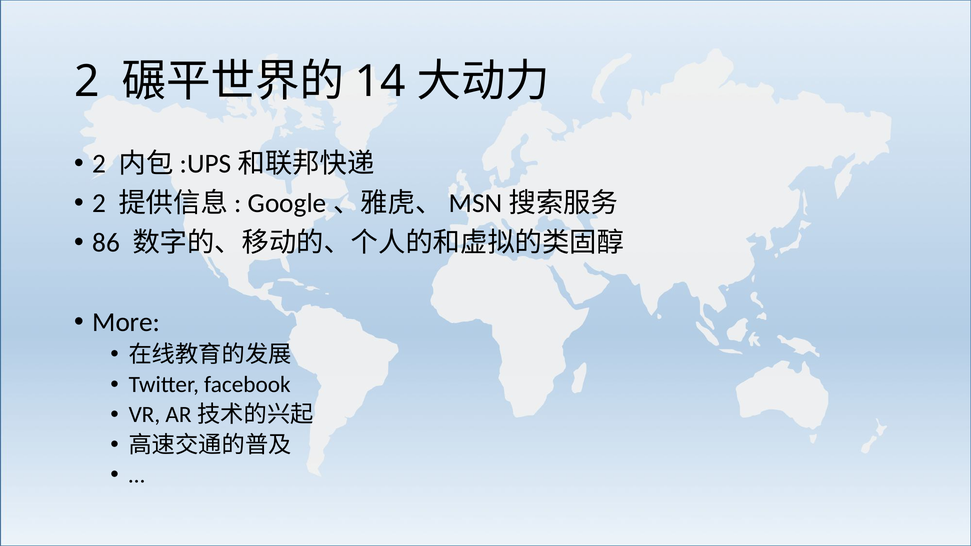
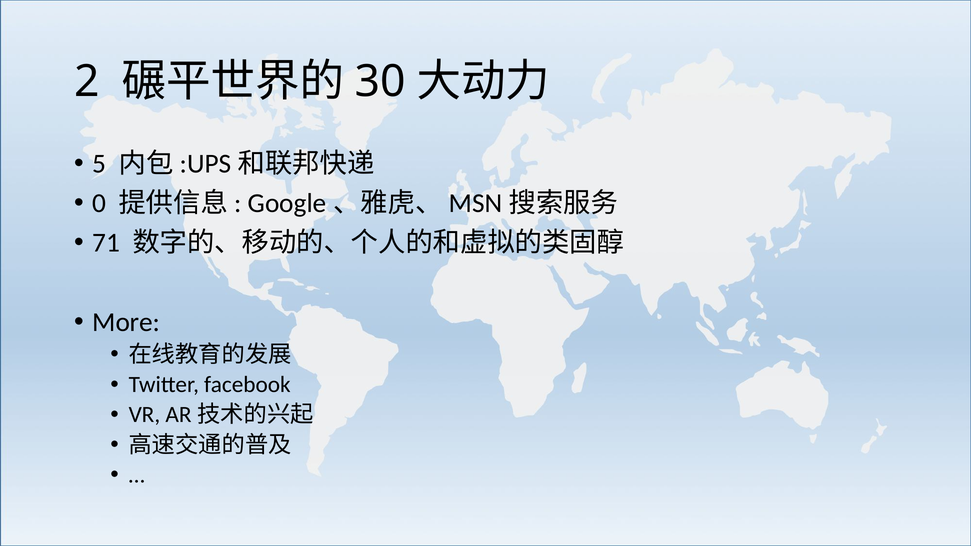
14: 14 -> 30
2 at (99, 164): 2 -> 5
2 at (99, 203): 2 -> 0
86: 86 -> 71
